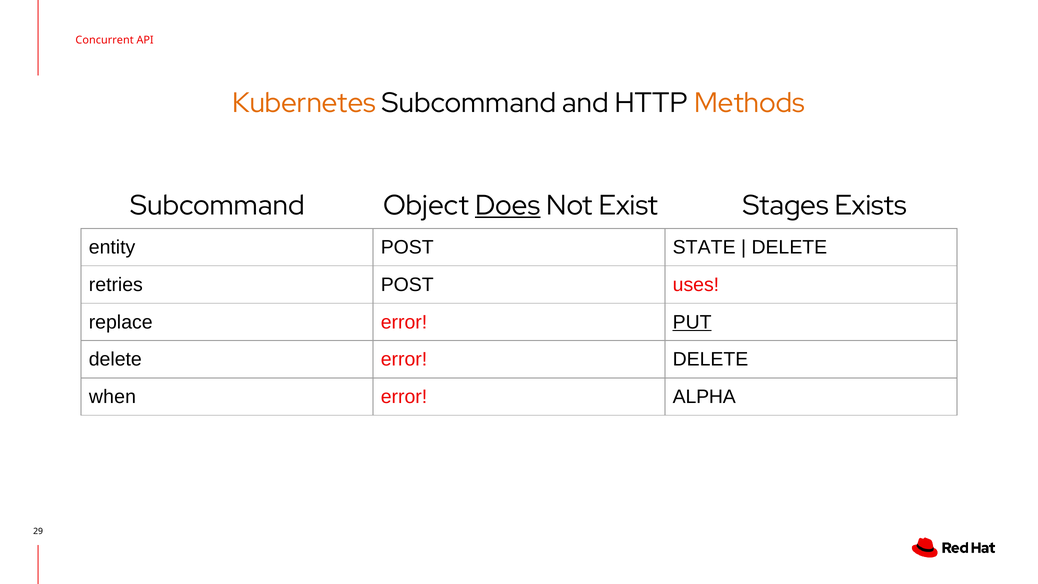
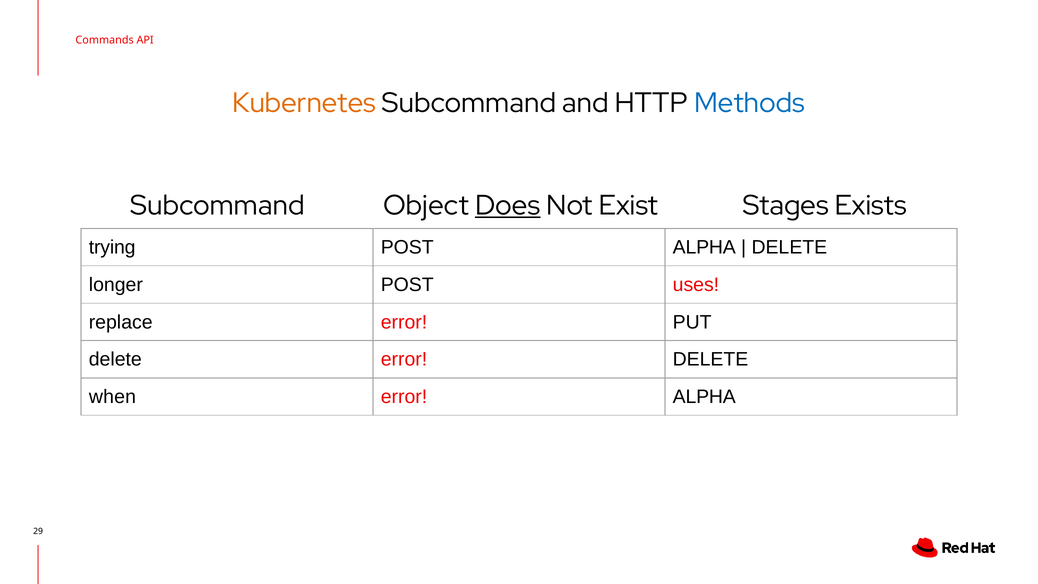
Concurrent: Concurrent -> Commands
Methods colour: orange -> blue
entity: entity -> trying
POST STATE: STATE -> ALPHA
retries: retries -> longer
PUT underline: present -> none
